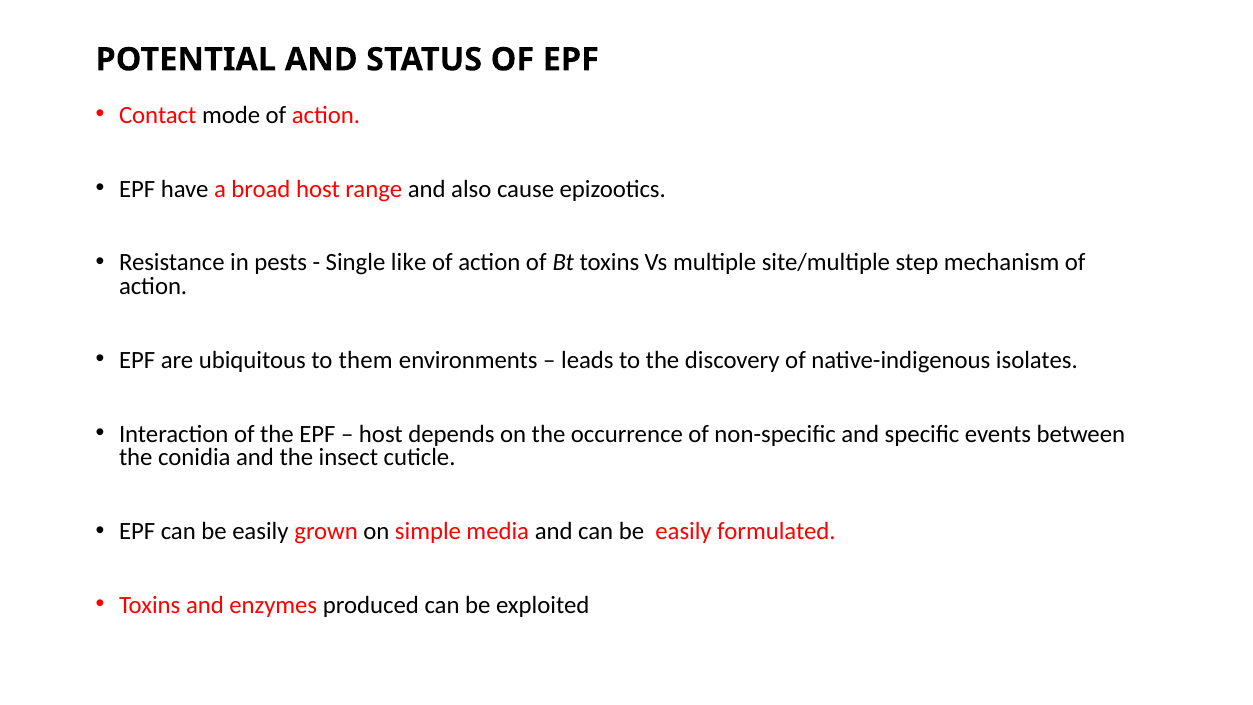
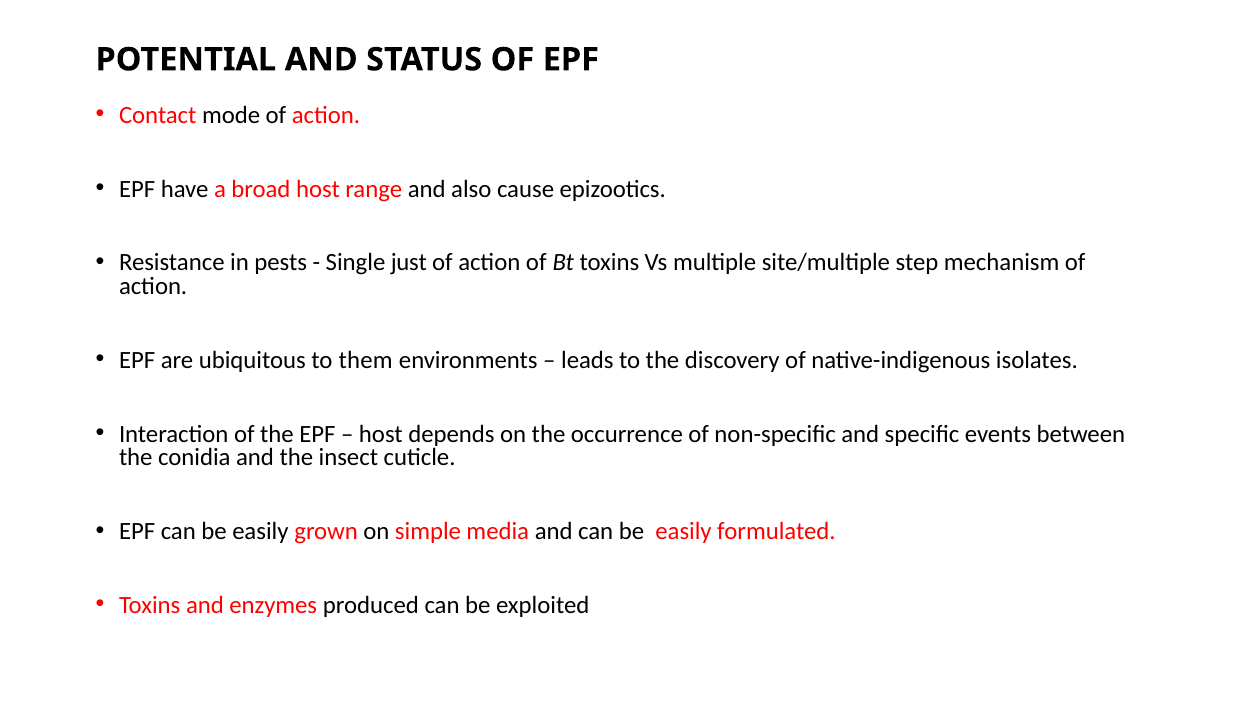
like: like -> just
